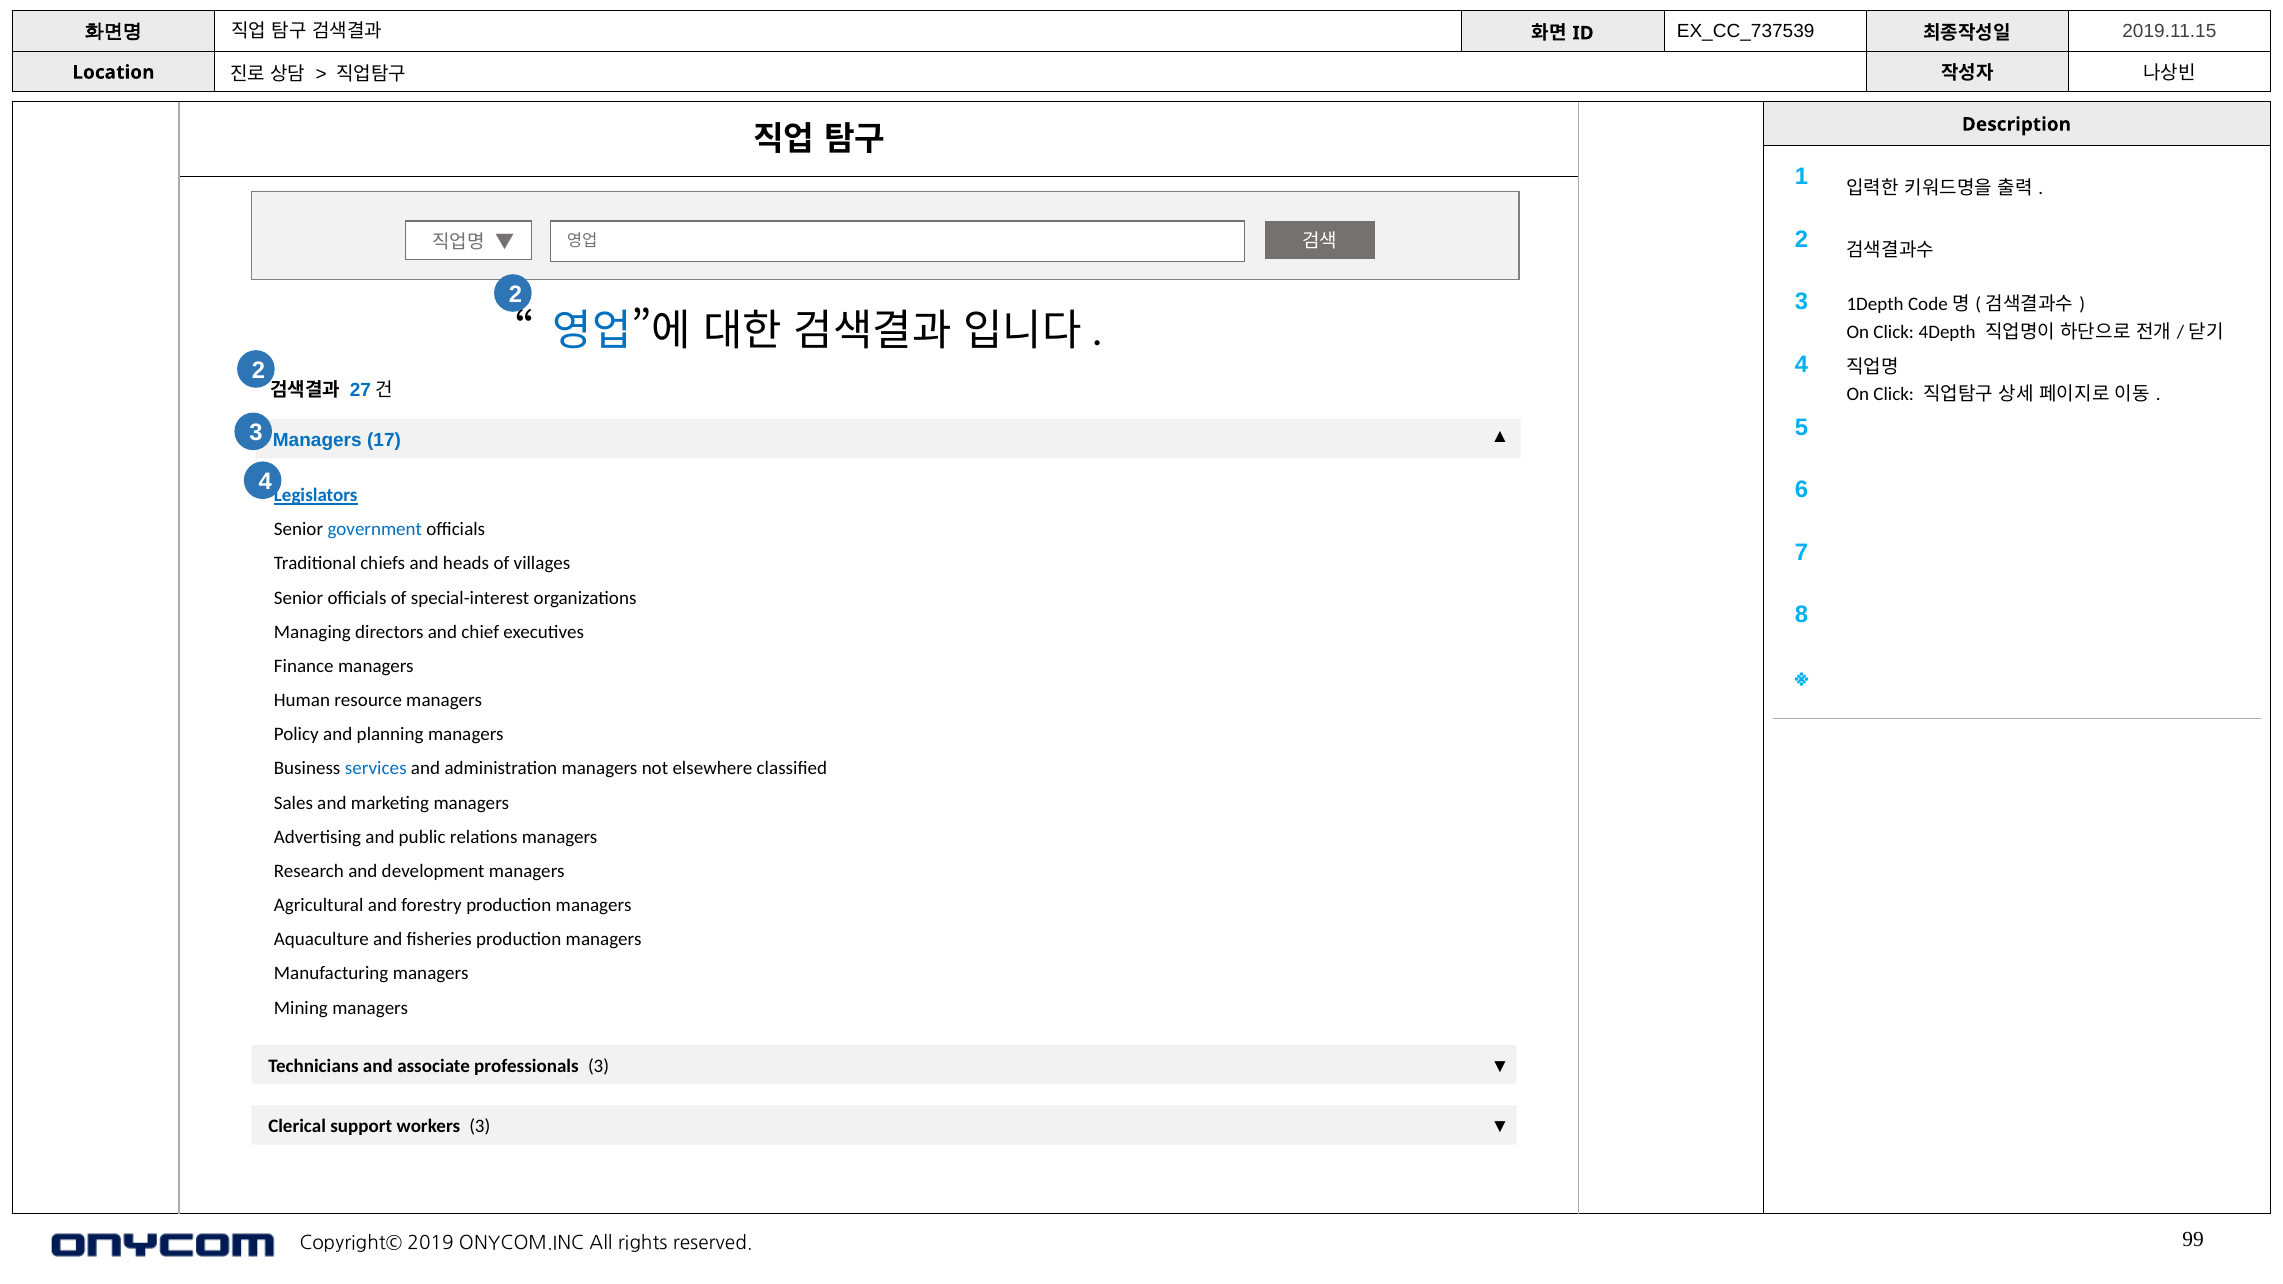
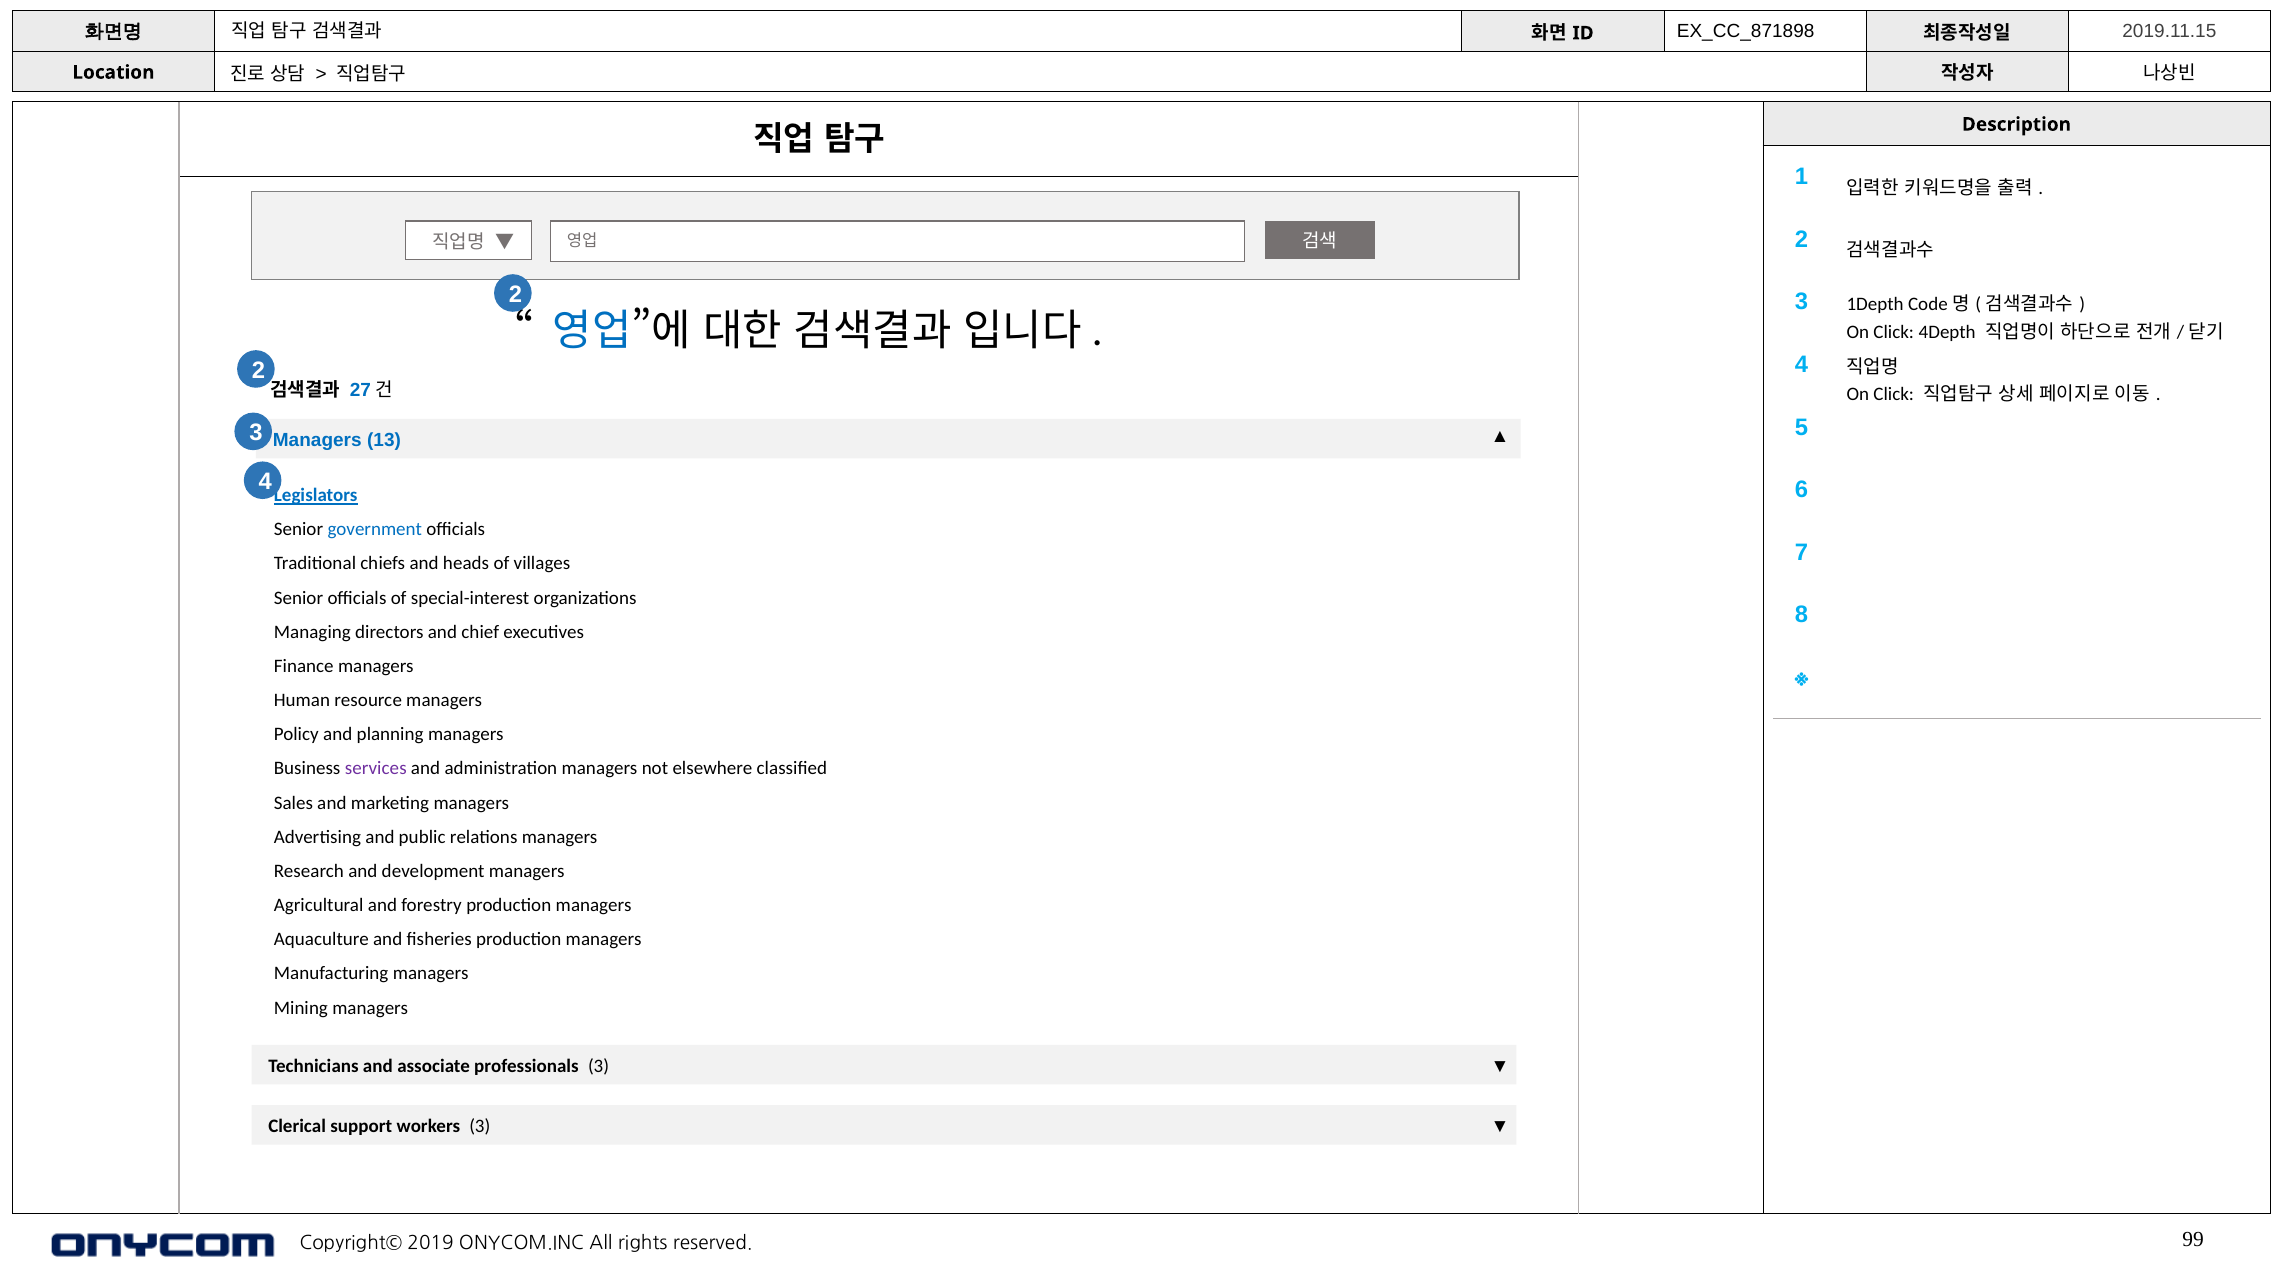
EX_CC_737539: EX_CC_737539 -> EX_CC_871898
17: 17 -> 13
services colour: blue -> purple
